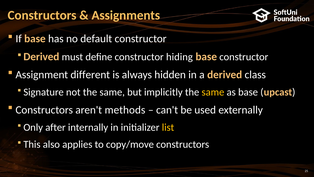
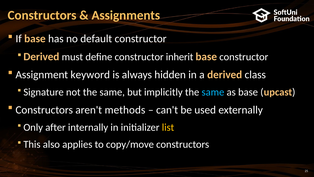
hiding: hiding -> inherit
different: different -> keyword
same at (213, 92) colour: yellow -> light blue
